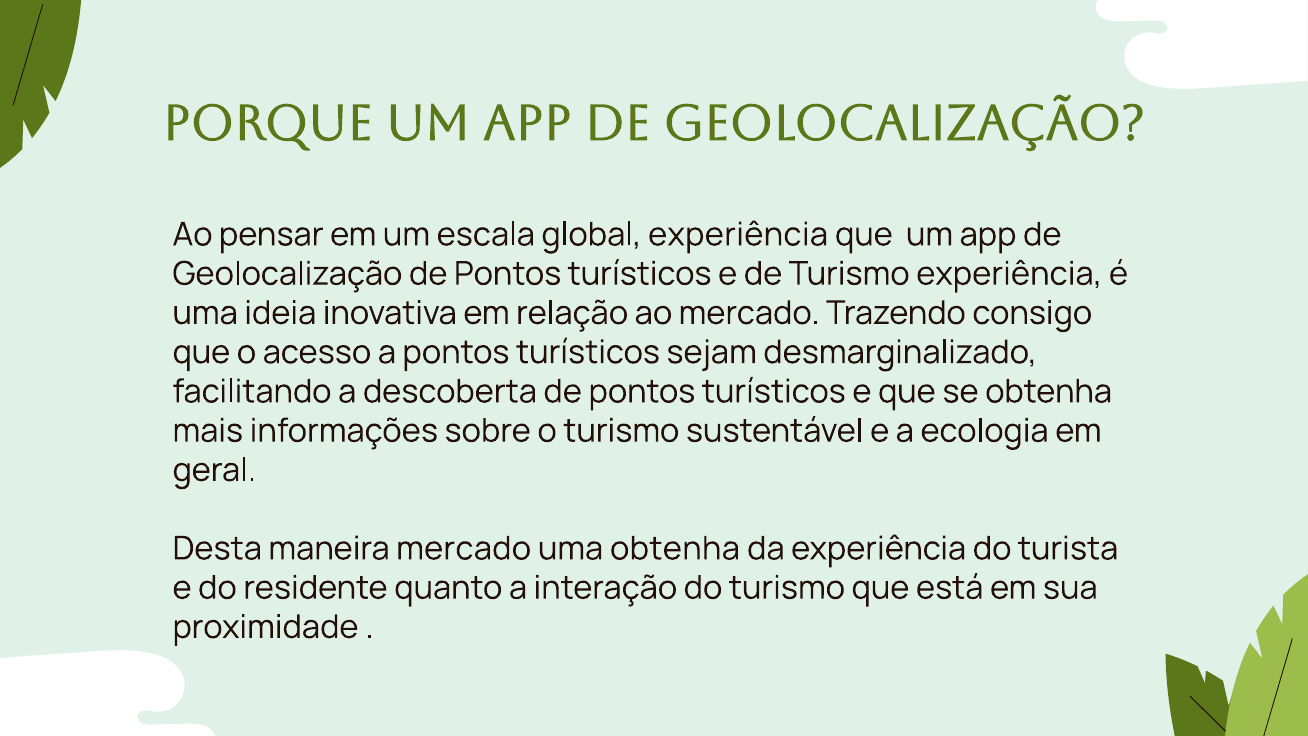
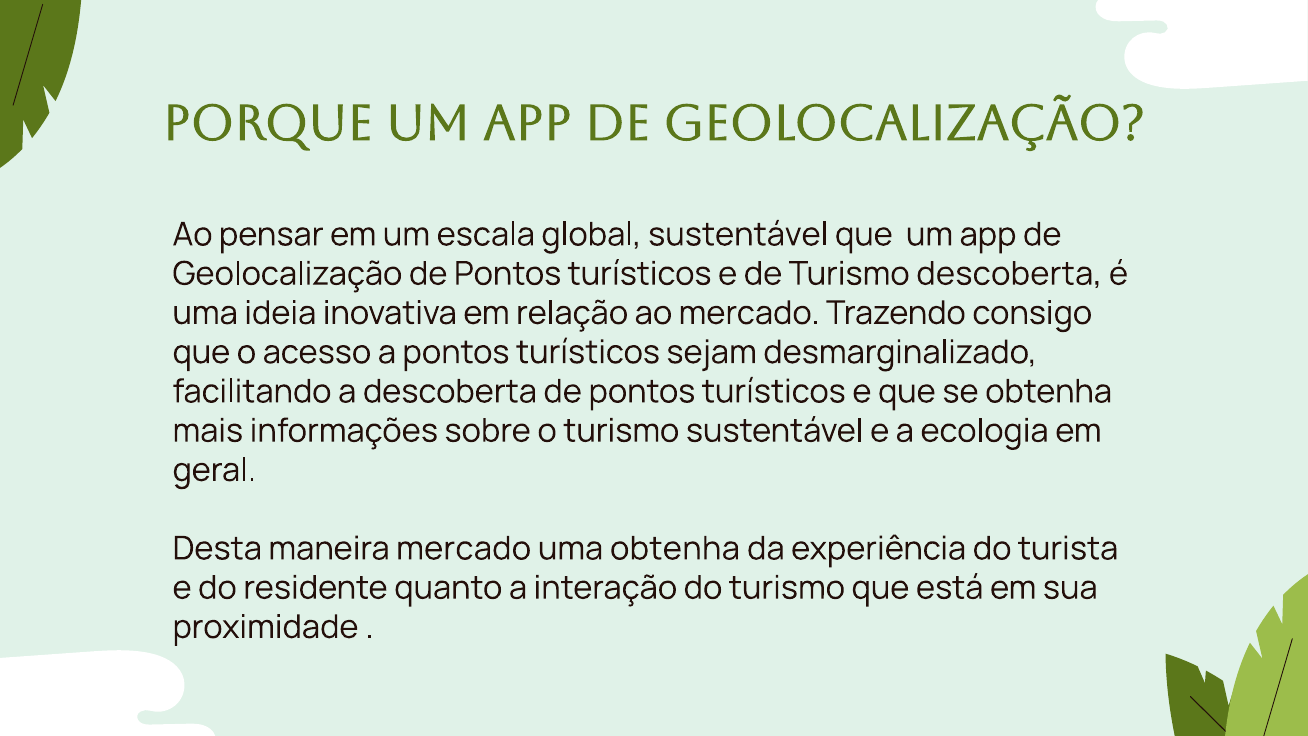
global experiência: experiência -> sustentável
Turismo experiência: experiência -> descoberta
